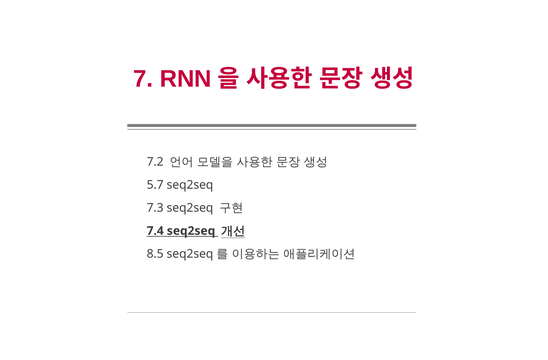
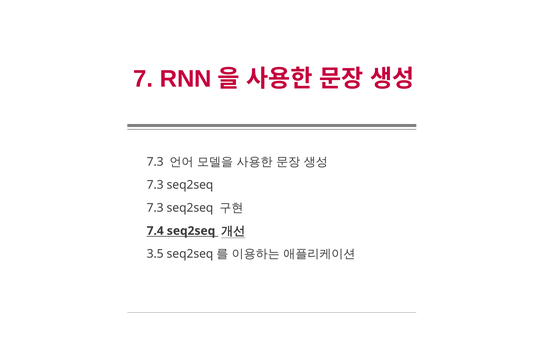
7.2 at (155, 162): 7.2 -> 7.3
5.7 at (155, 185): 5.7 -> 7.3
8.5: 8.5 -> 3.5
